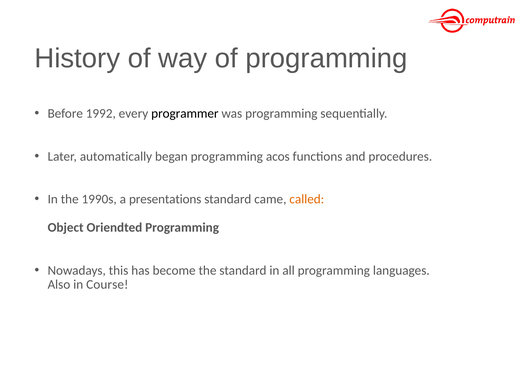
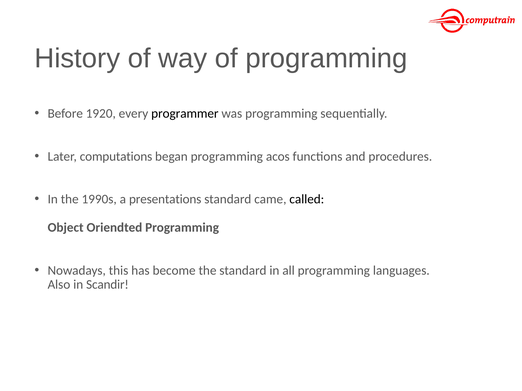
1992: 1992 -> 1920
automatically: automatically -> computations
called colour: orange -> black
Course: Course -> Scandir
